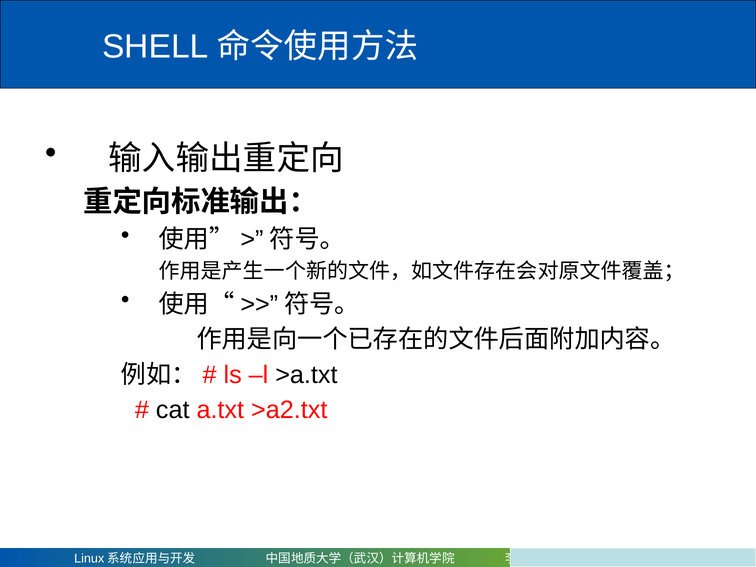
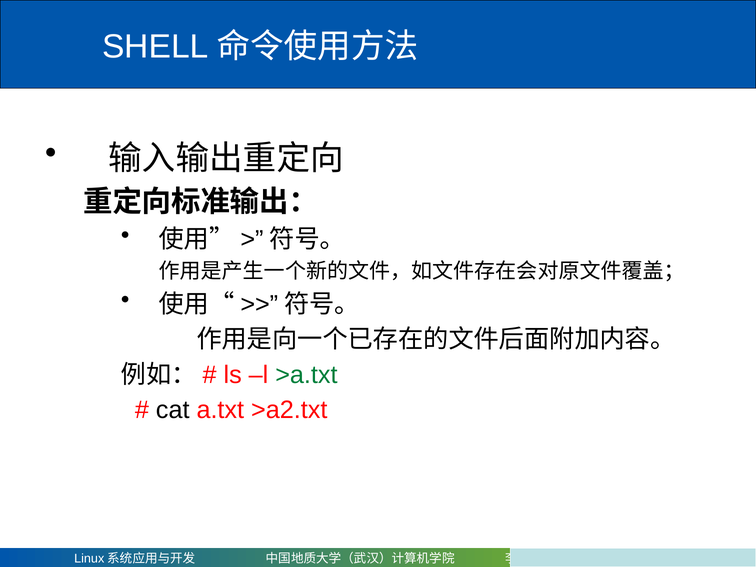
>a.txt colour: black -> green
